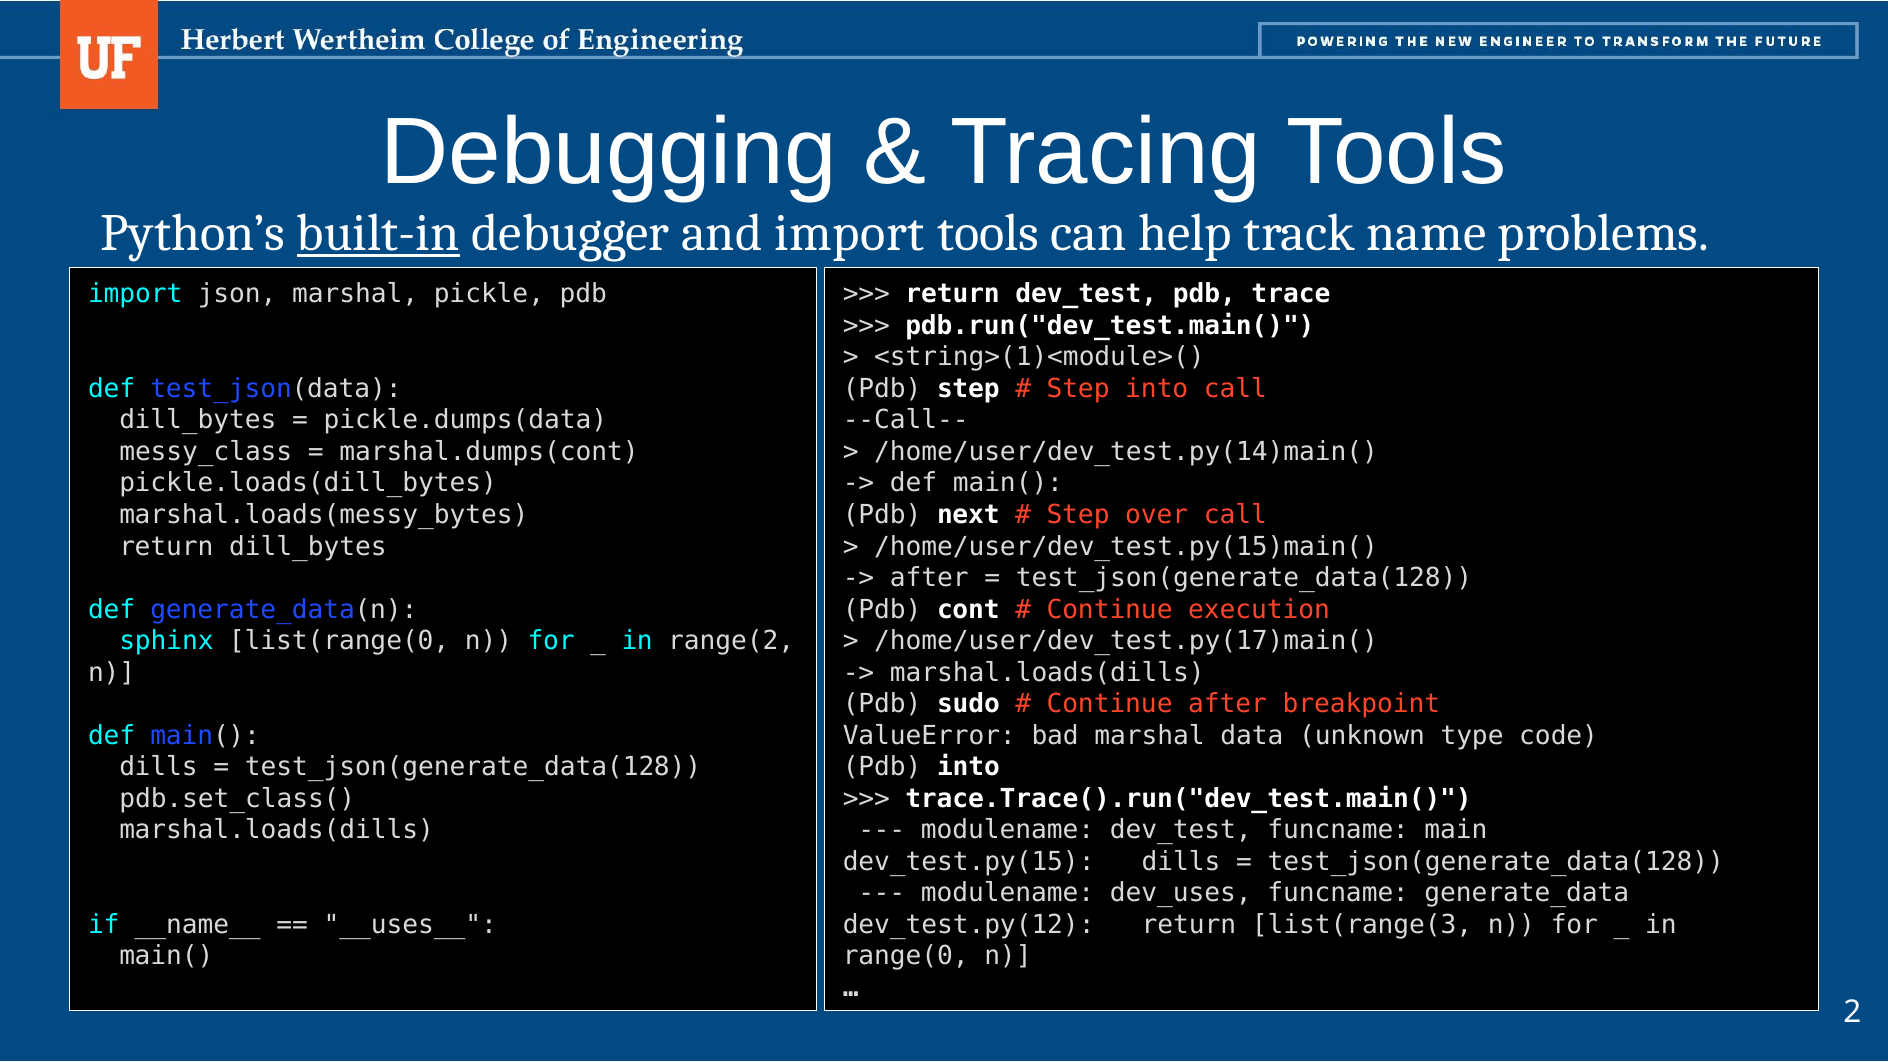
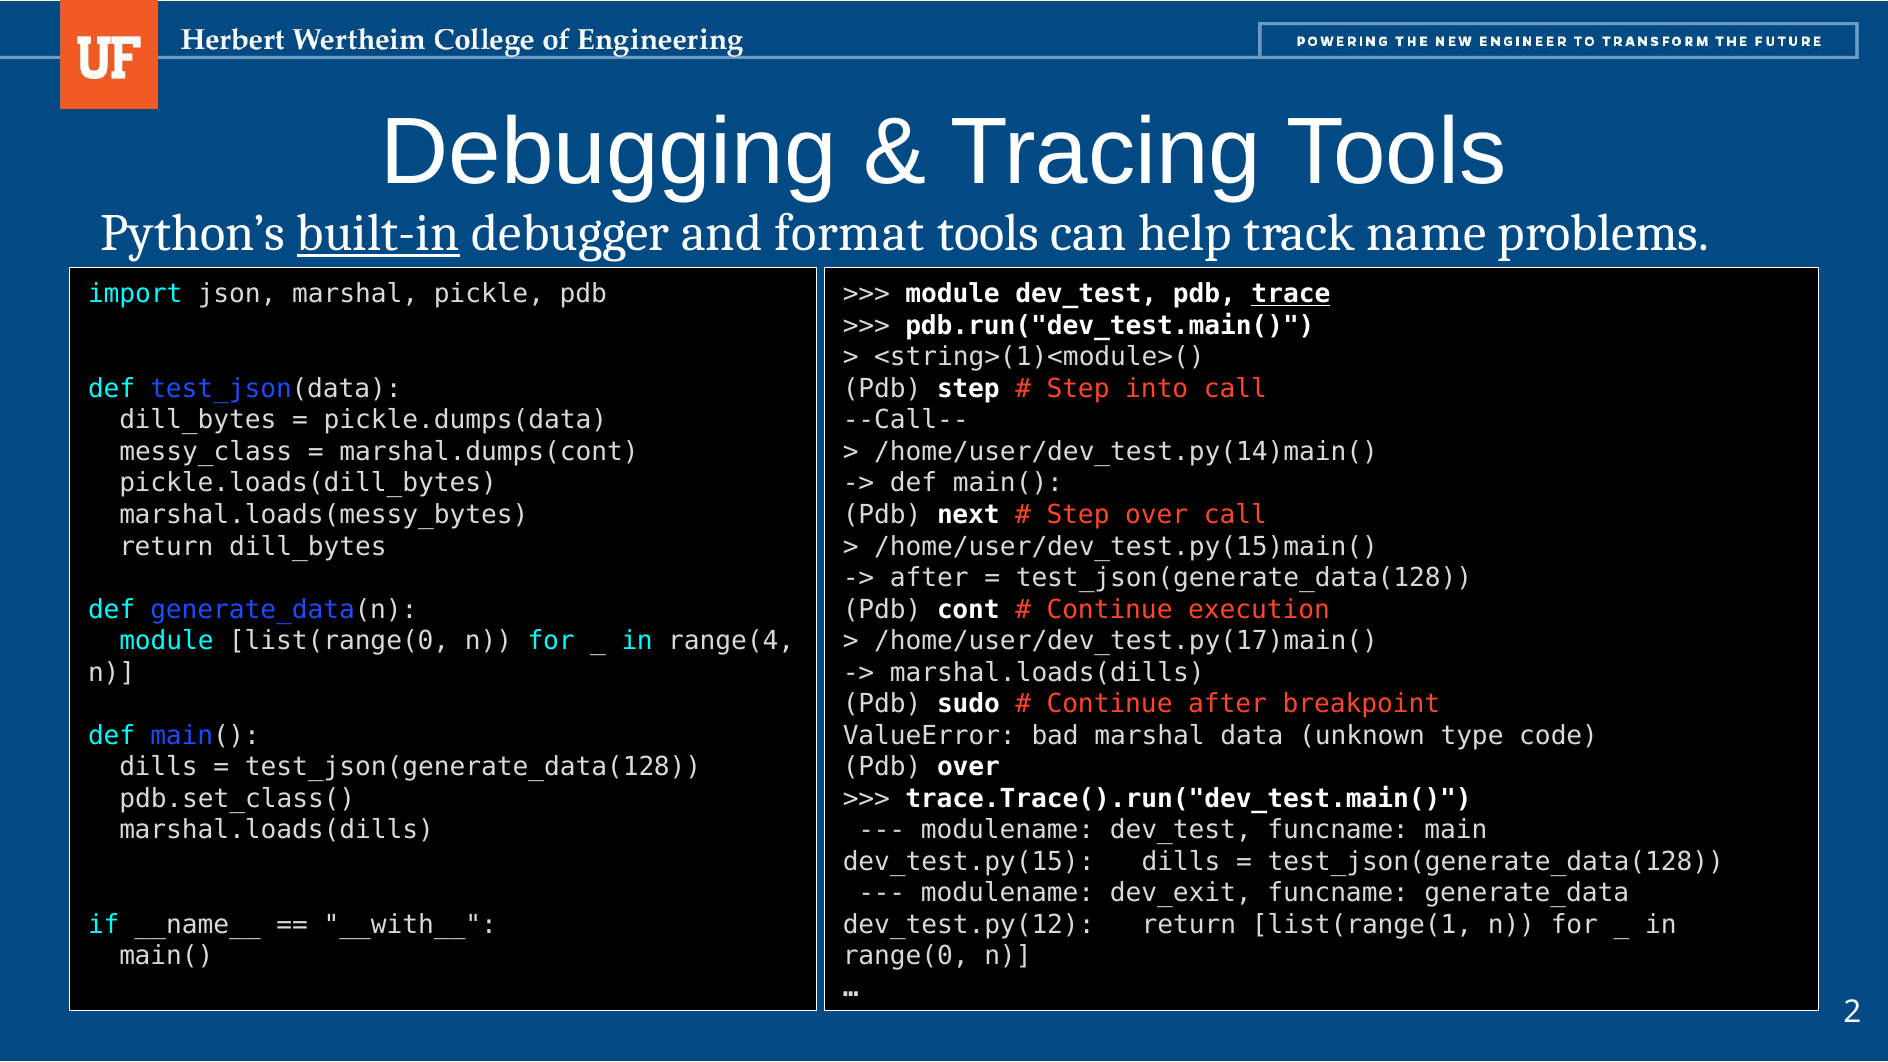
and import: import -> format
return at (953, 294): return -> module
trace underline: none -> present
sphinx at (166, 641): sphinx -> module
range(2: range(2 -> range(4
Pdb into: into -> over
dev_uses: dev_uses -> dev_exit
__uses__: __uses__ -> __with__
list(range(3: list(range(3 -> list(range(1
